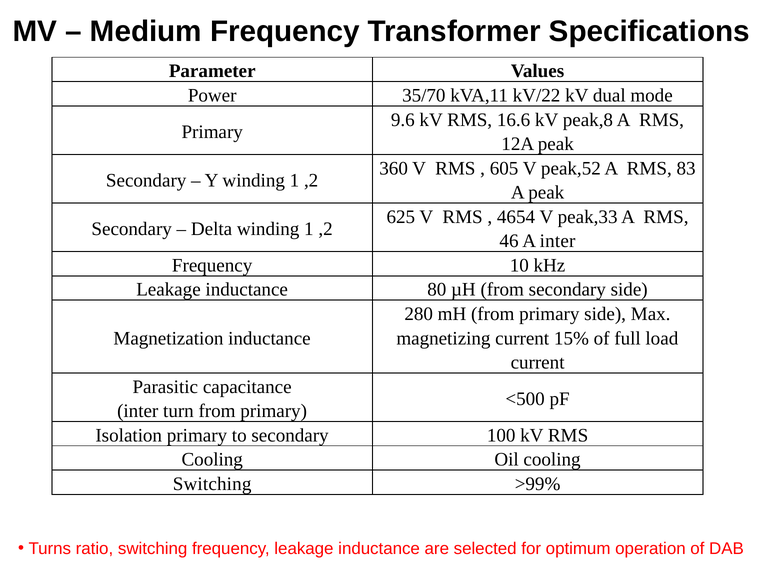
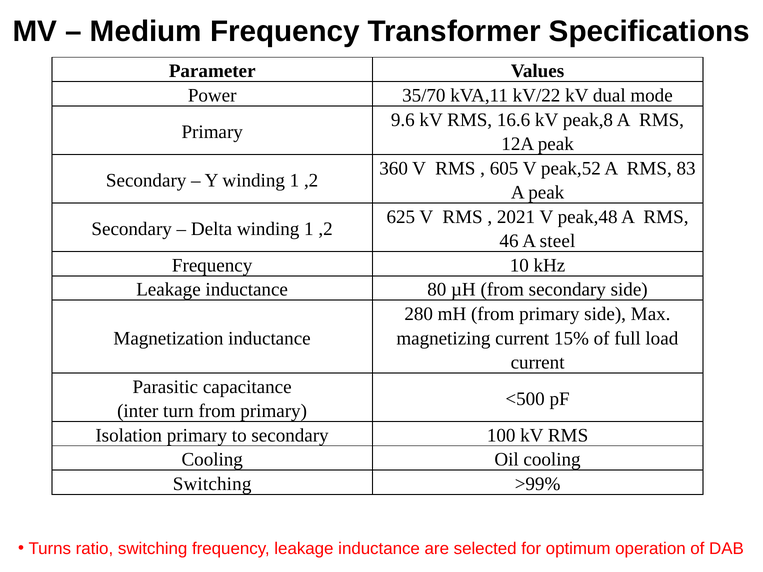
4654: 4654 -> 2021
peak,33: peak,33 -> peak,48
A inter: inter -> steel
